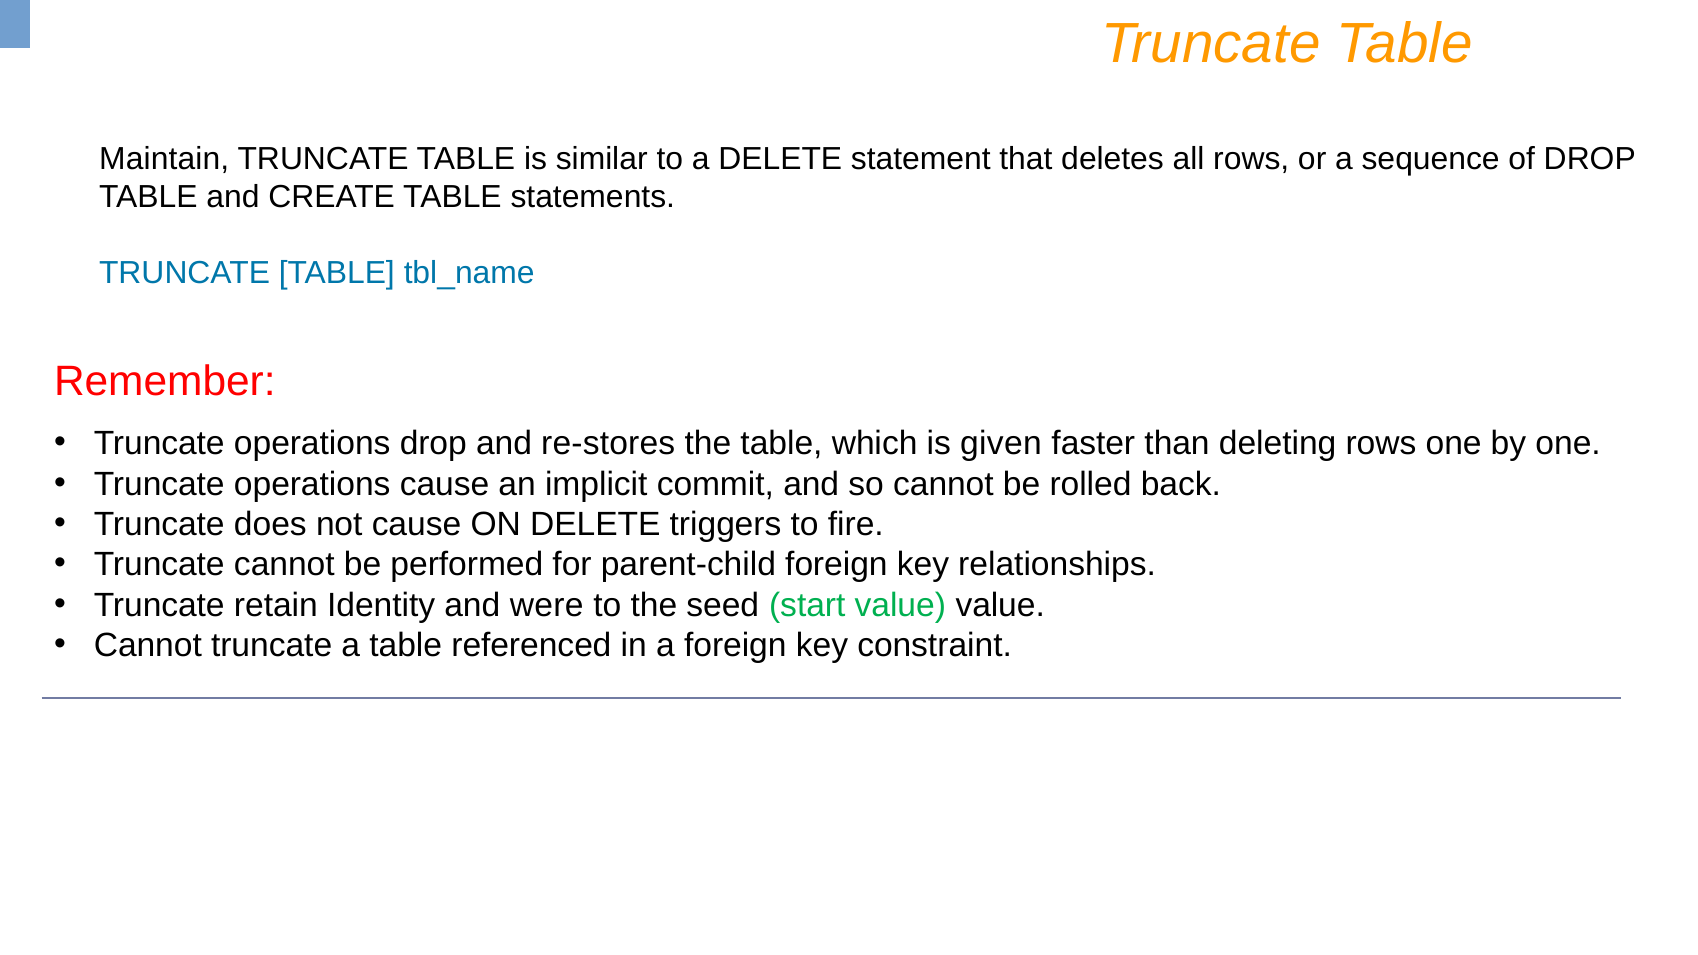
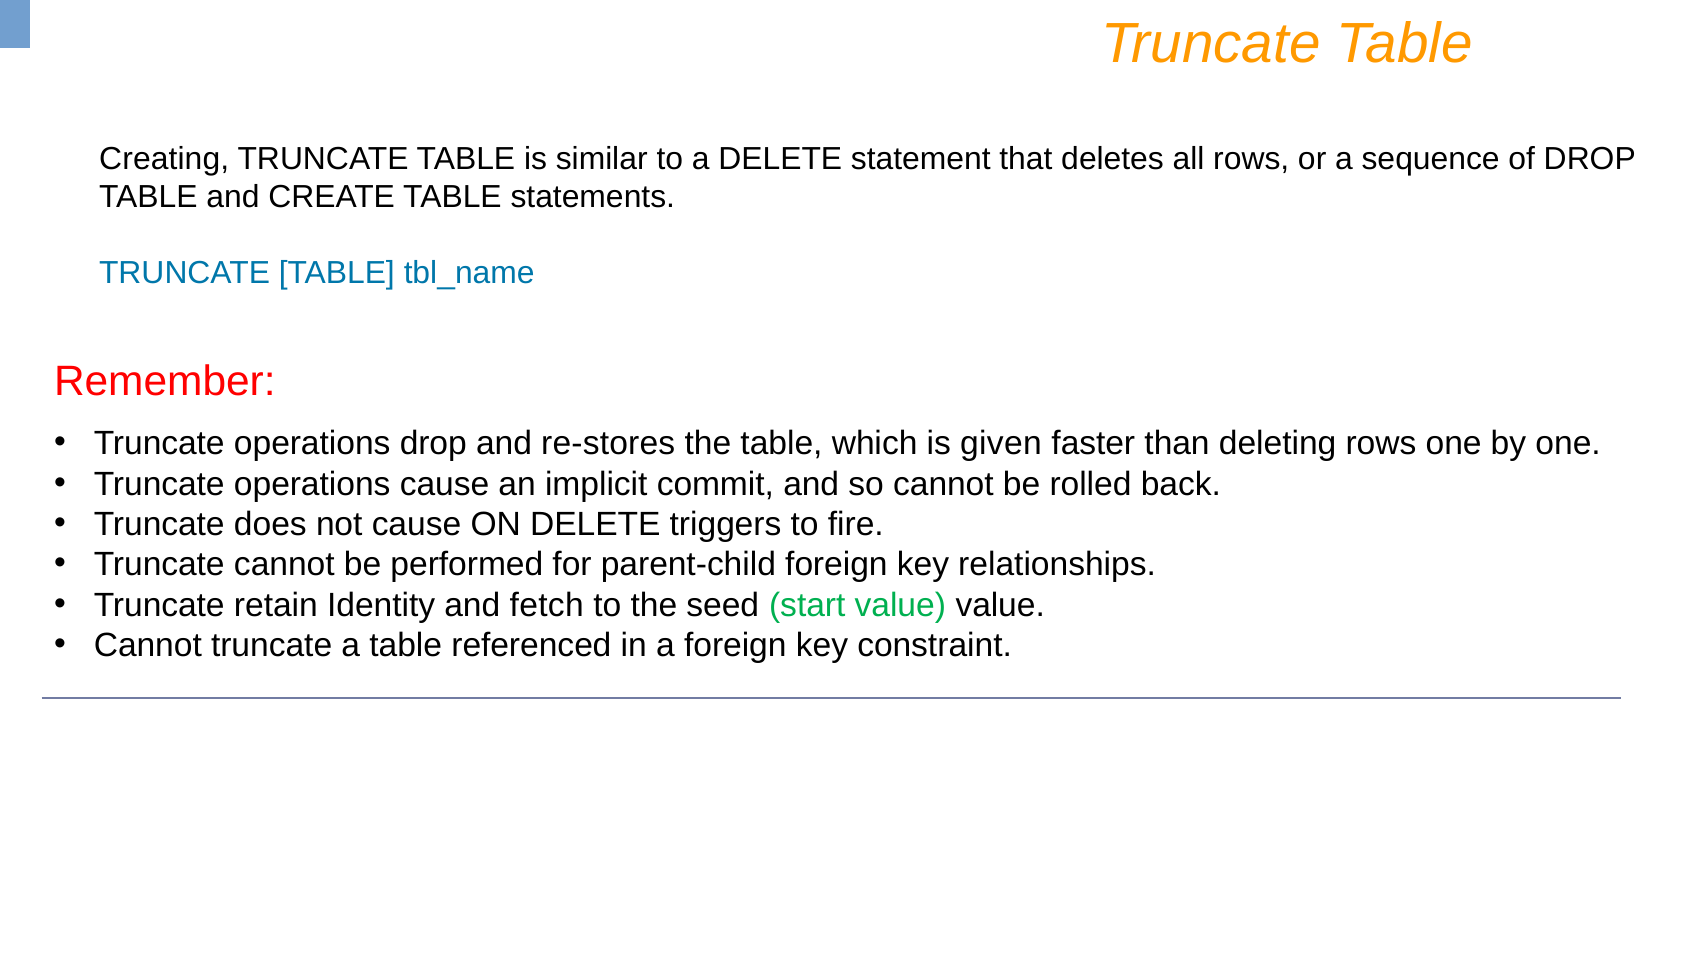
Maintain: Maintain -> Creating
were: were -> fetch
